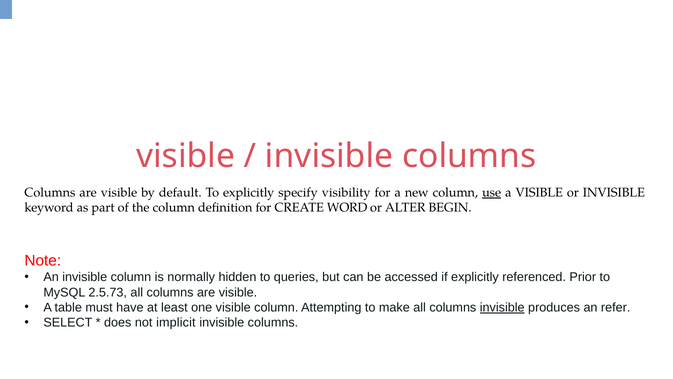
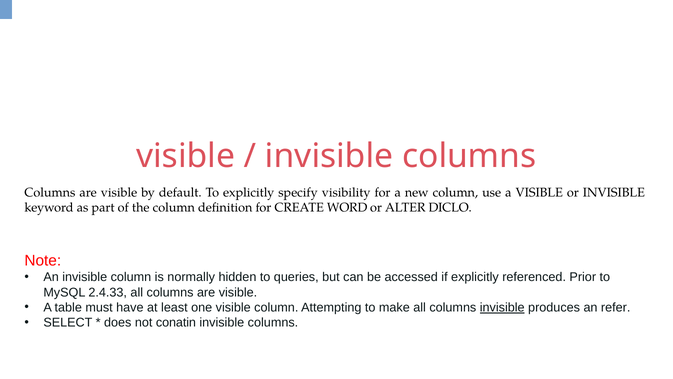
use underline: present -> none
BEGIN: BEGIN -> DICLO
2.5.73: 2.5.73 -> 2.4.33
implicit: implicit -> conatin
